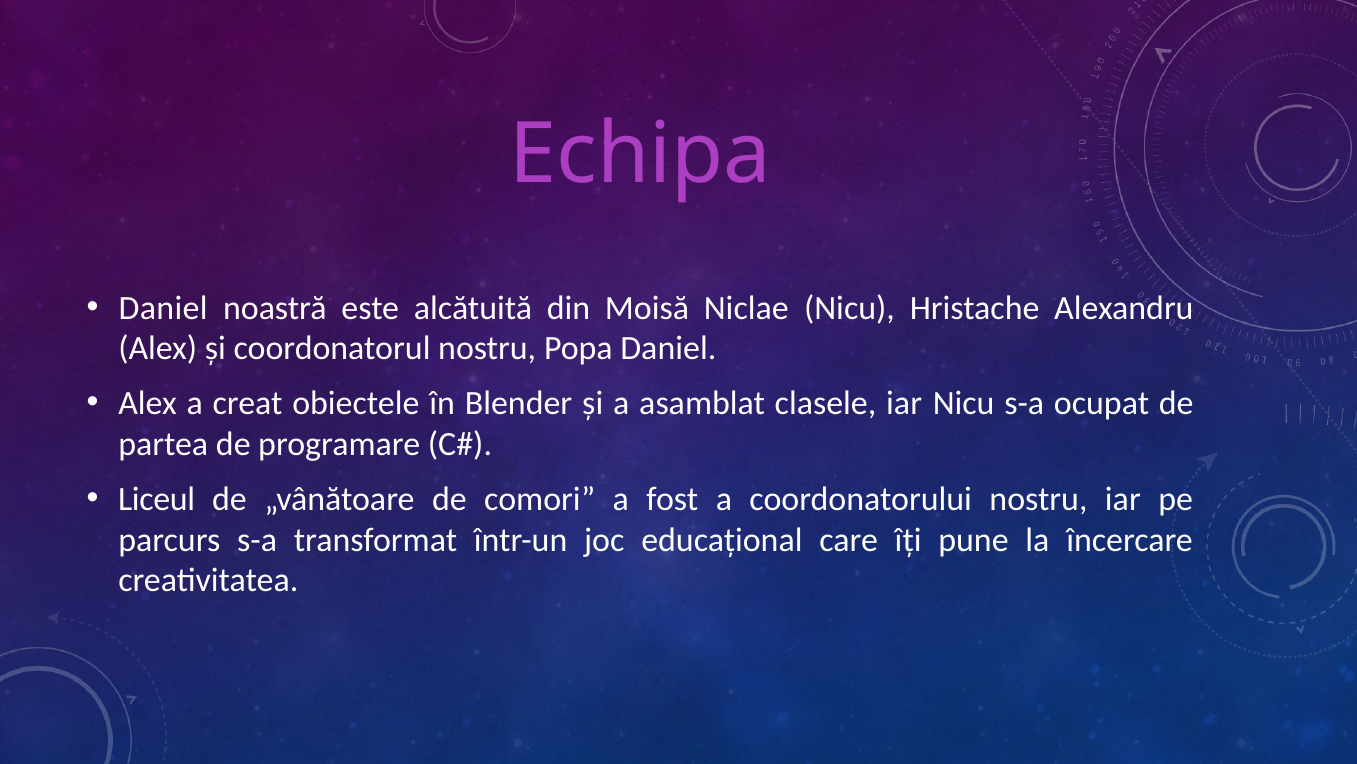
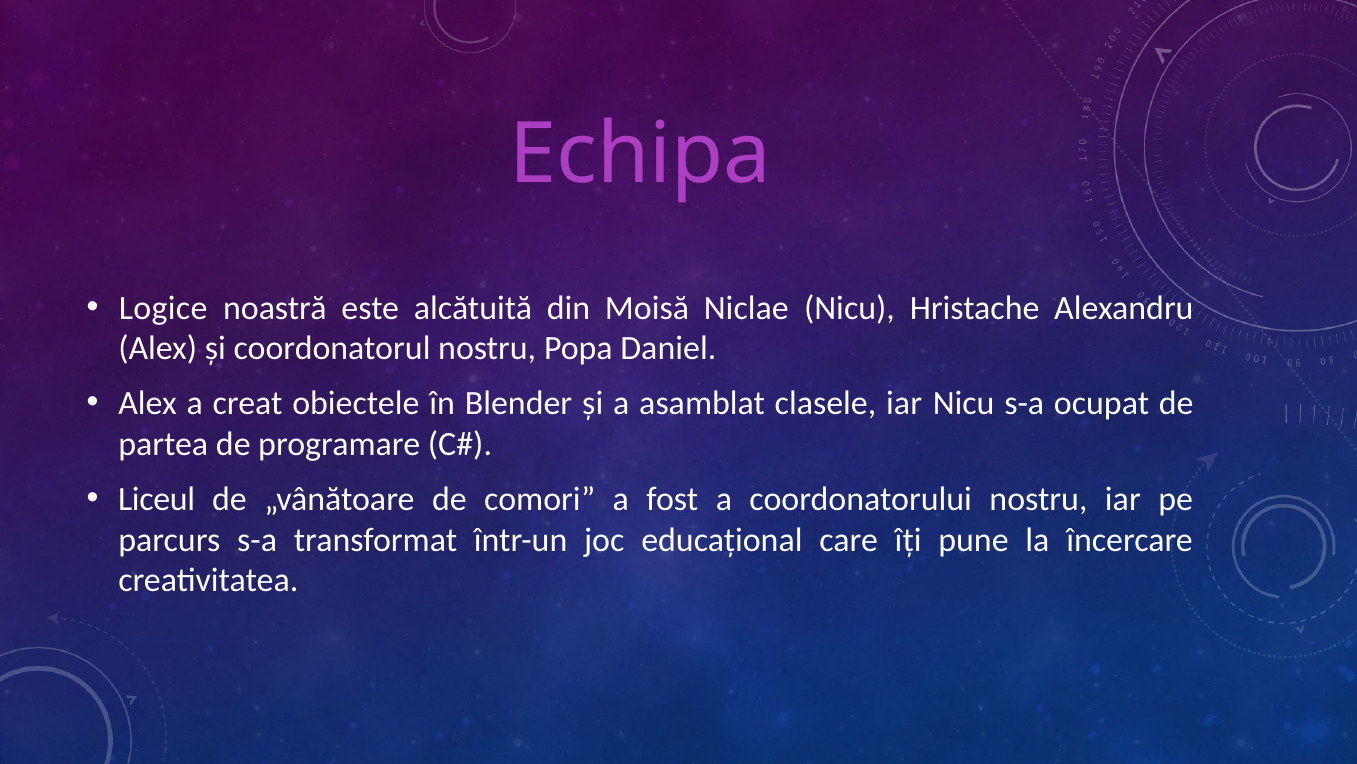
Daniel at (163, 308): Daniel -> Logice
